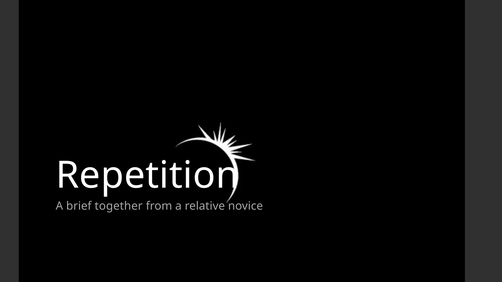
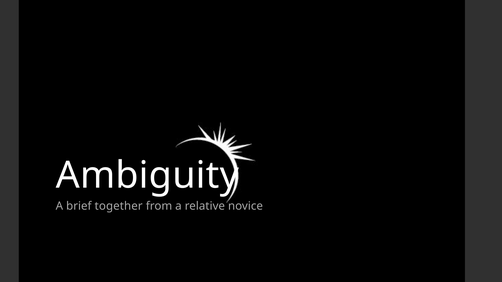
Repetition: Repetition -> Ambiguity
